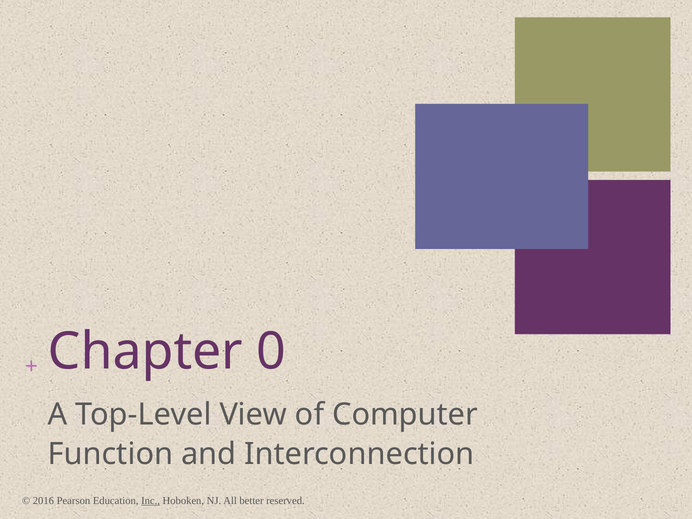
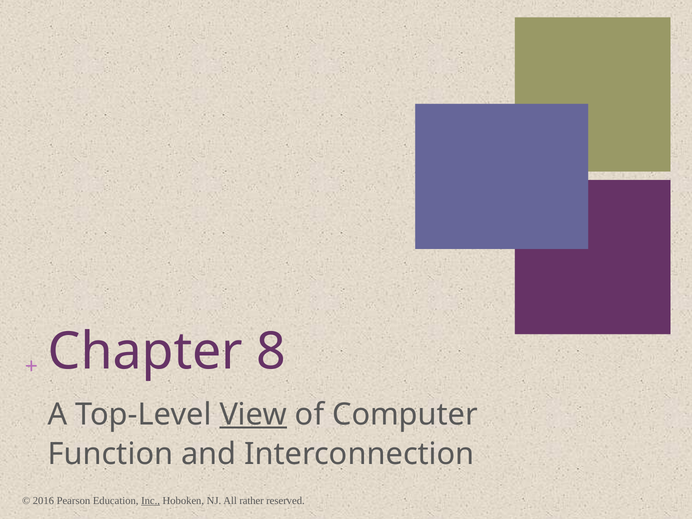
0: 0 -> 8
View underline: none -> present
better: better -> rather
